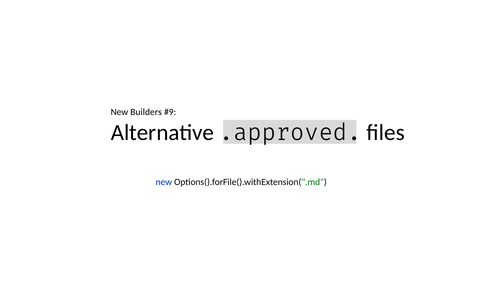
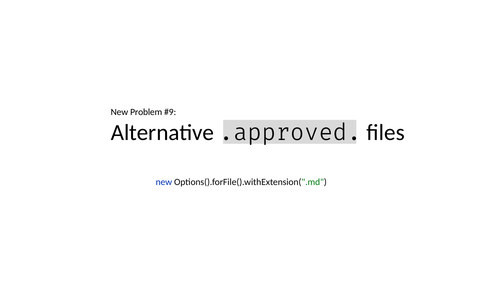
Builders: Builders -> Problem
